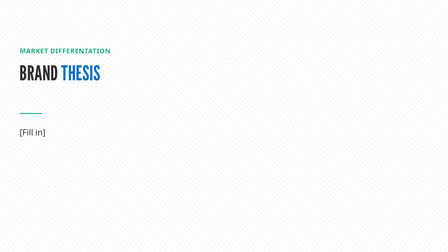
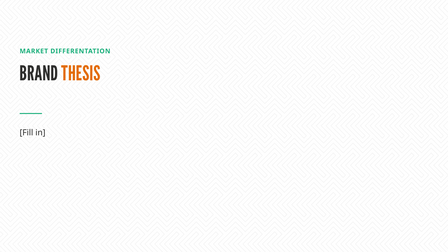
THESIS colour: blue -> orange
